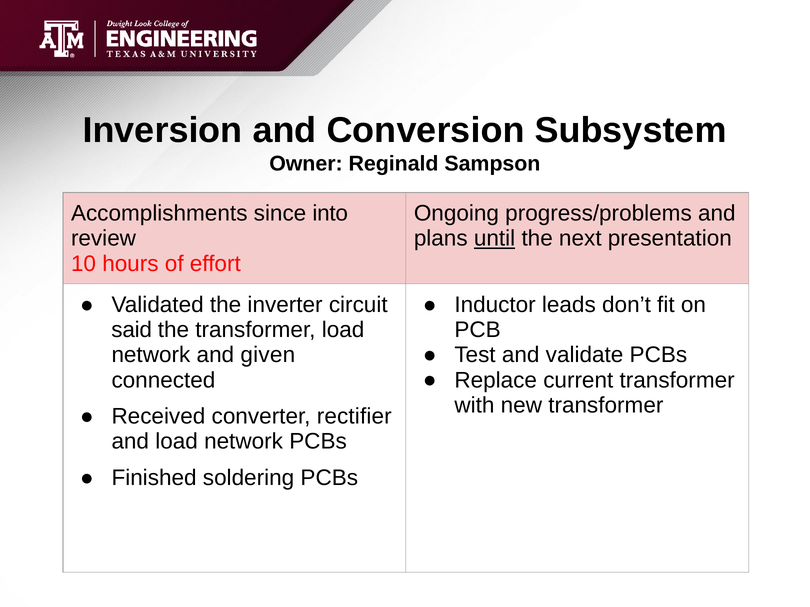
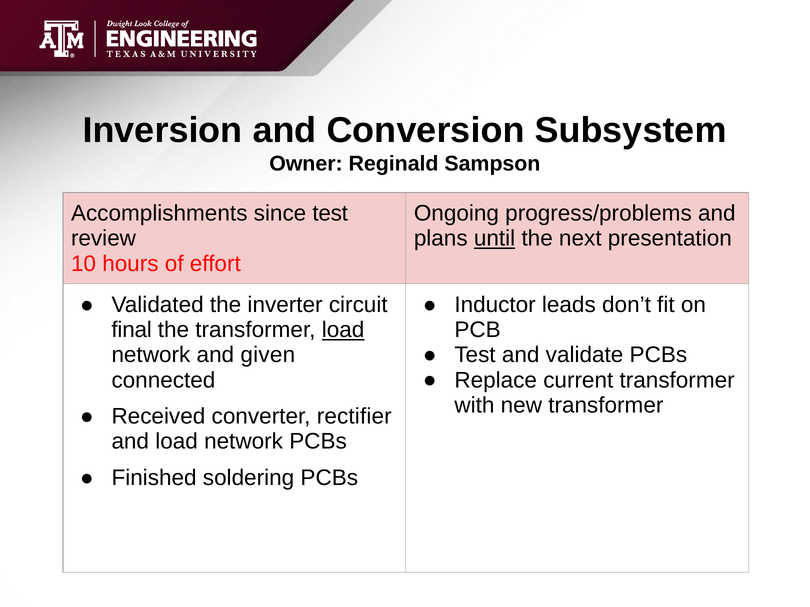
since into: into -> test
said: said -> final
load at (343, 330) underline: none -> present
